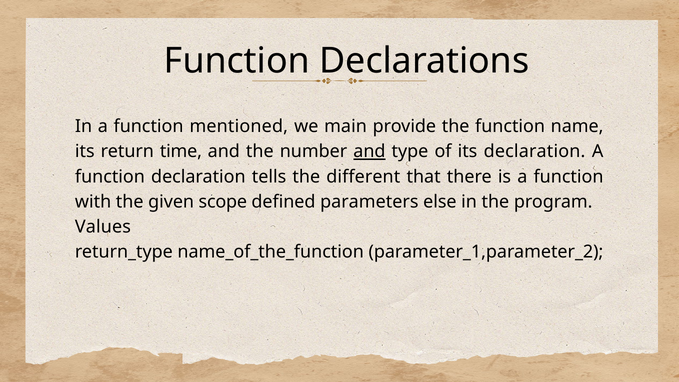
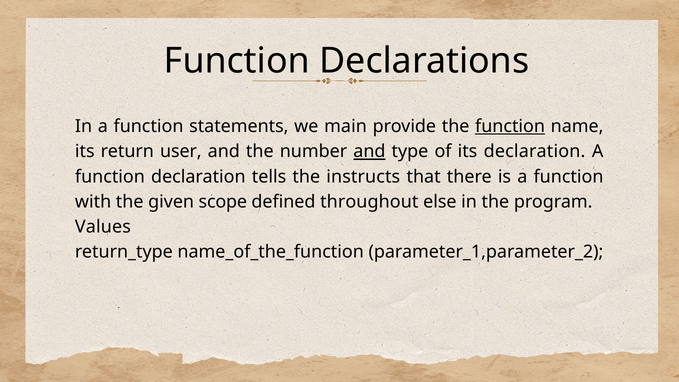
mentioned: mentioned -> statements
function at (510, 126) underline: none -> present
time: time -> user
different: different -> instructs
parameters: parameters -> throughout
